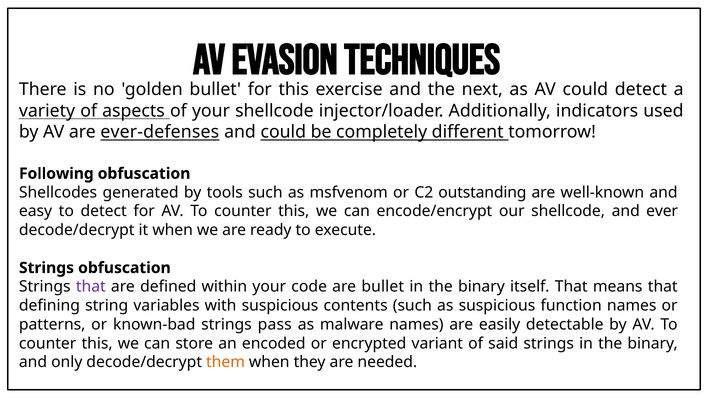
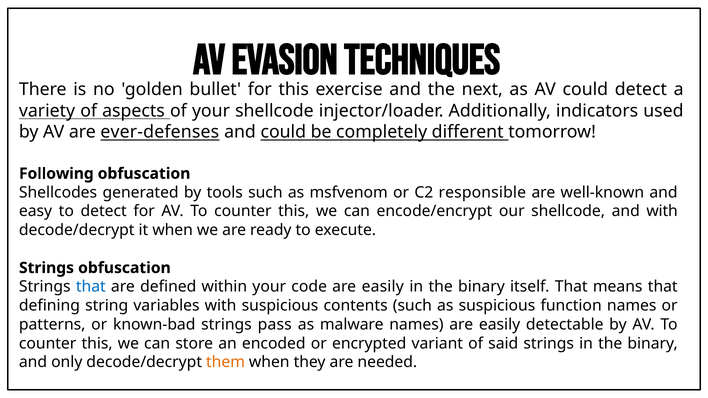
outstanding: outstanding -> responsible
and ever: ever -> with
that at (91, 287) colour: purple -> blue
code are bullet: bullet -> easily
